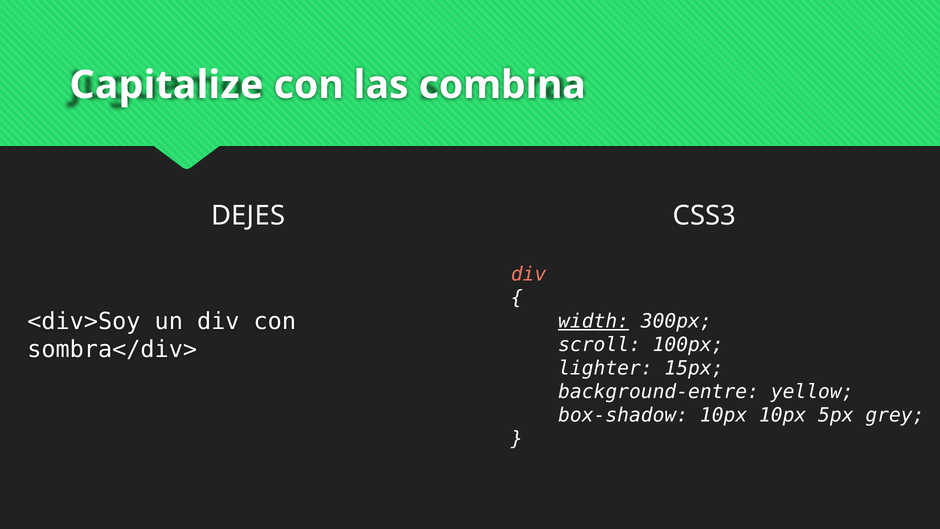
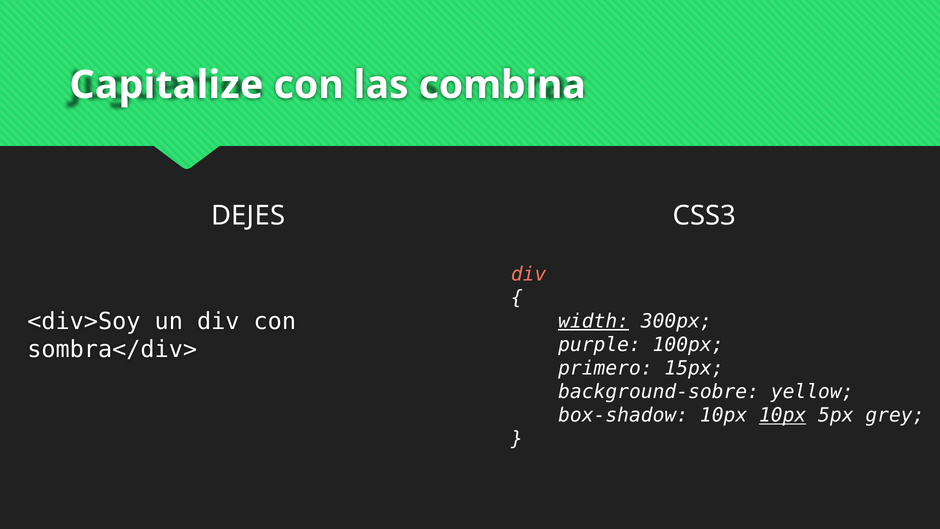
scroll: scroll -> purple
lighter: lighter -> primero
background-entre: background-entre -> background-sobre
10px at (783, 415) underline: none -> present
